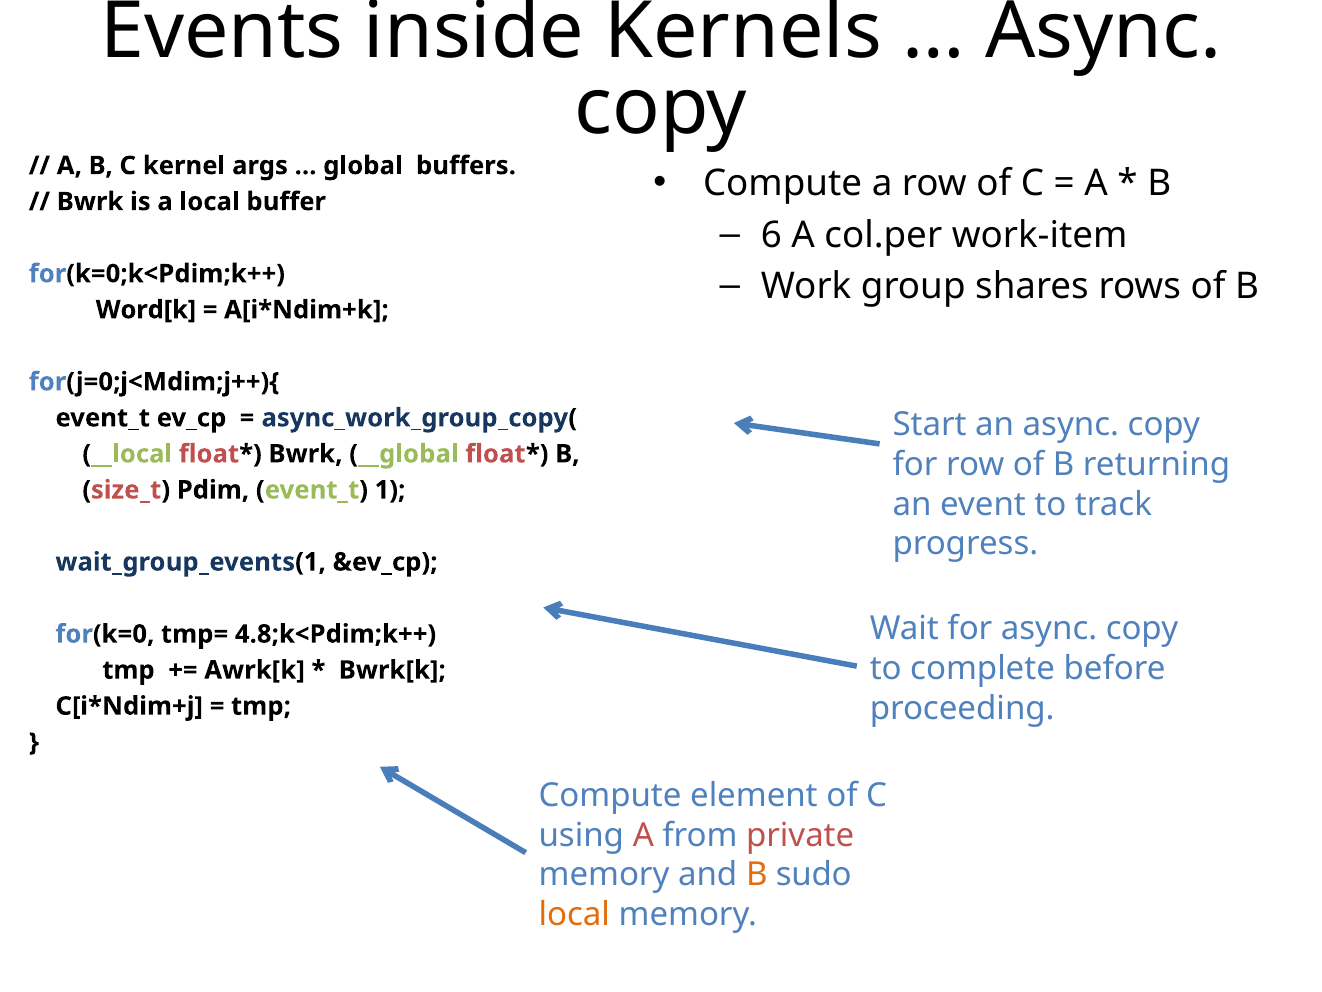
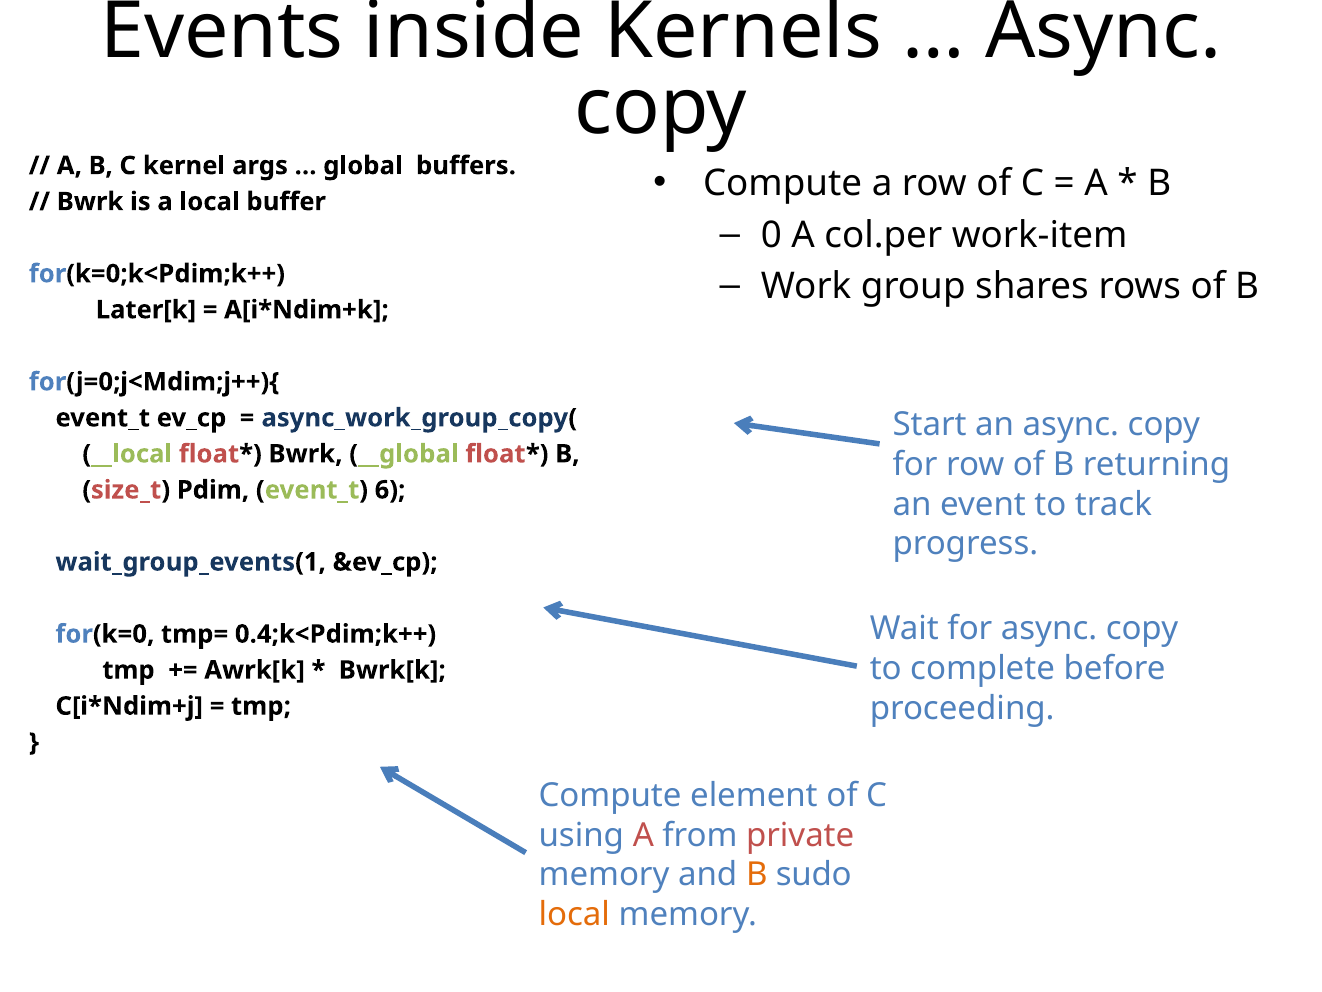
6: 6 -> 0
Word[k: Word[k -> Later[k
1: 1 -> 6
4.8;k<Pdim;k++: 4.8;k<Pdim;k++ -> 0.4;k<Pdim;k++
